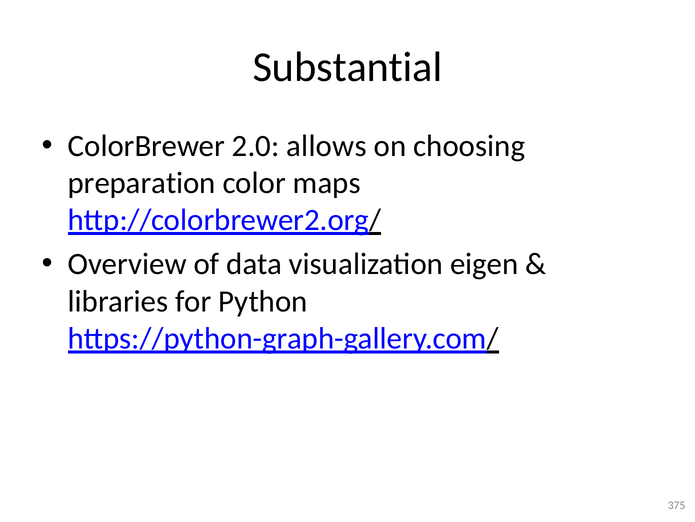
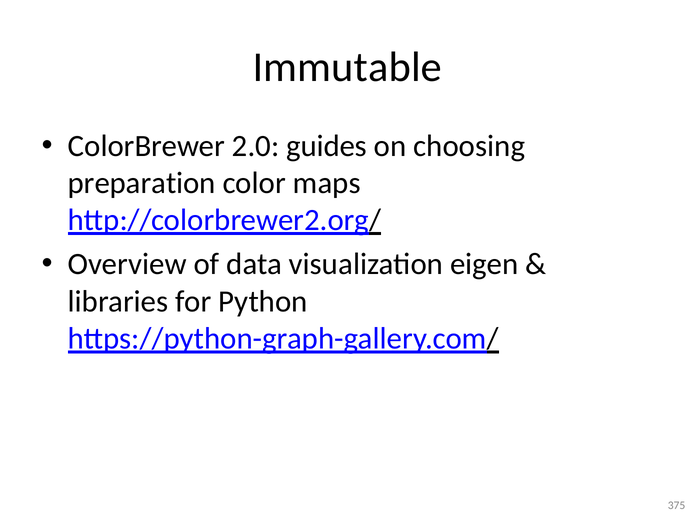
Substantial: Substantial -> Immutable
allows: allows -> guides
